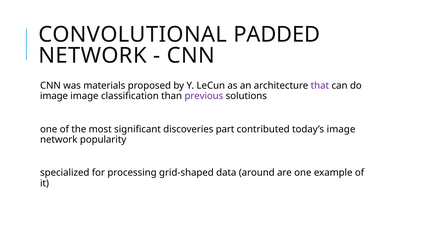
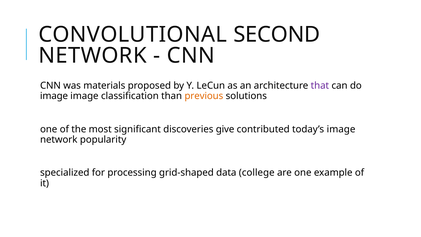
PADDED: PADDED -> SECOND
previous colour: purple -> orange
part: part -> give
around: around -> college
